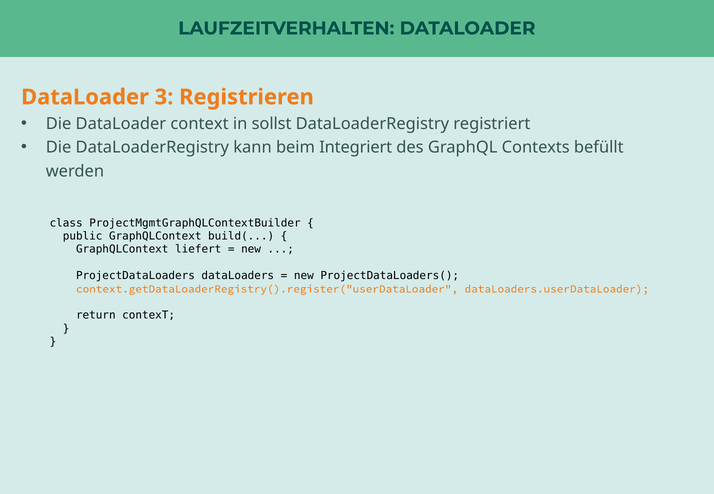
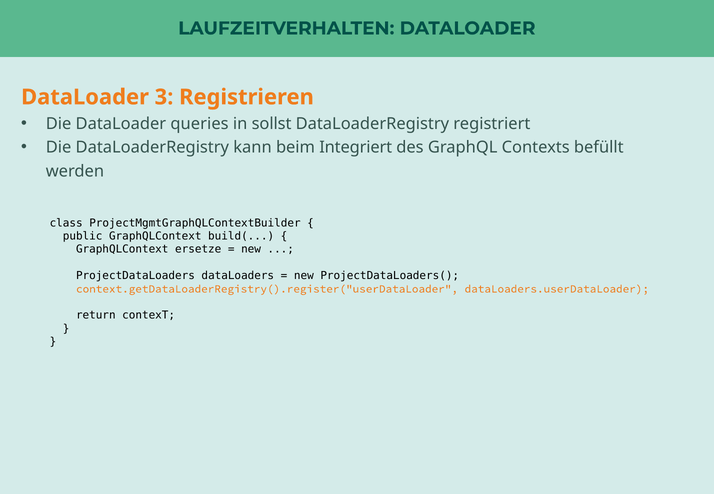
DataLoader context: context -> queries
liefert: liefert -> ersetze
